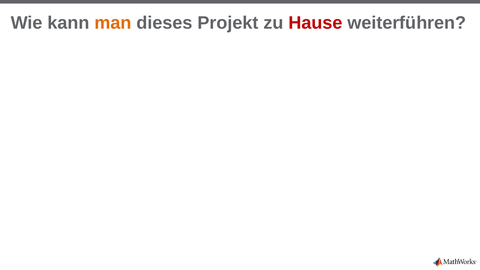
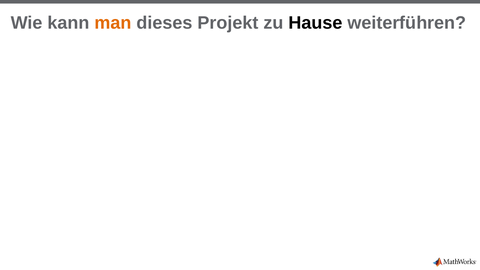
Hause colour: red -> black
